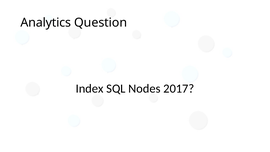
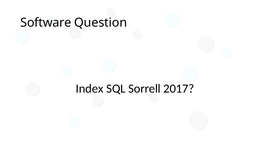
Analytics: Analytics -> Software
Nodes: Nodes -> Sorrell
